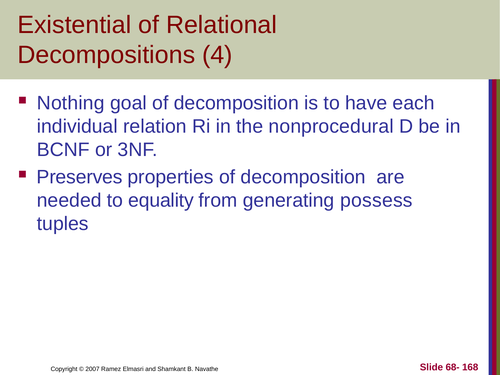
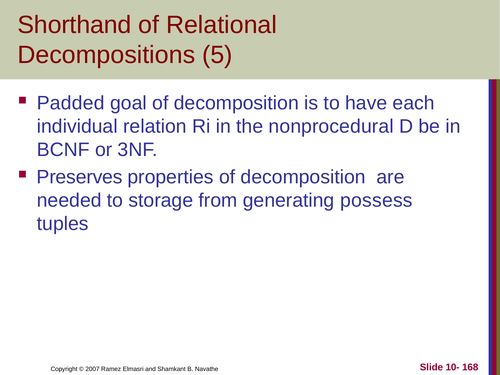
Existential: Existential -> Shorthand
4: 4 -> 5
Nothing: Nothing -> Padded
equality: equality -> storage
68-: 68- -> 10-
